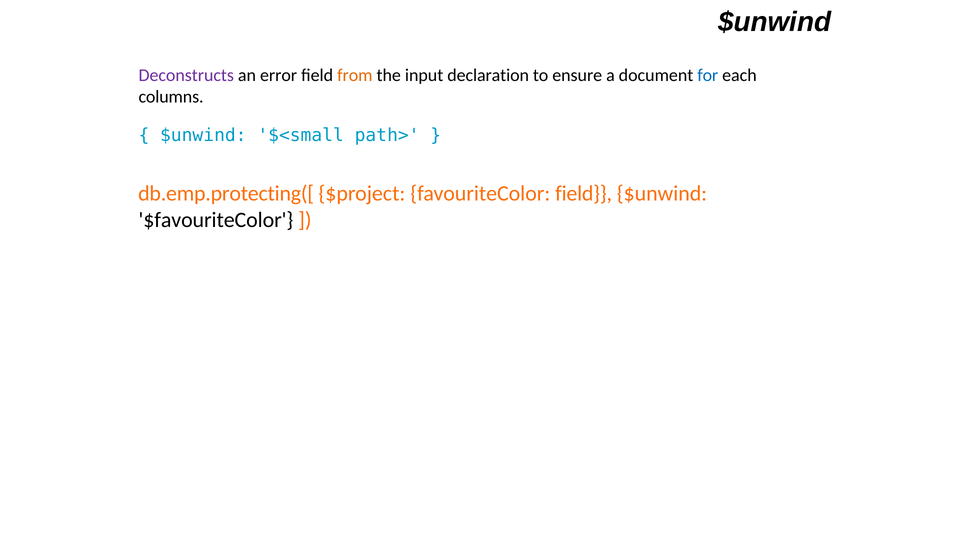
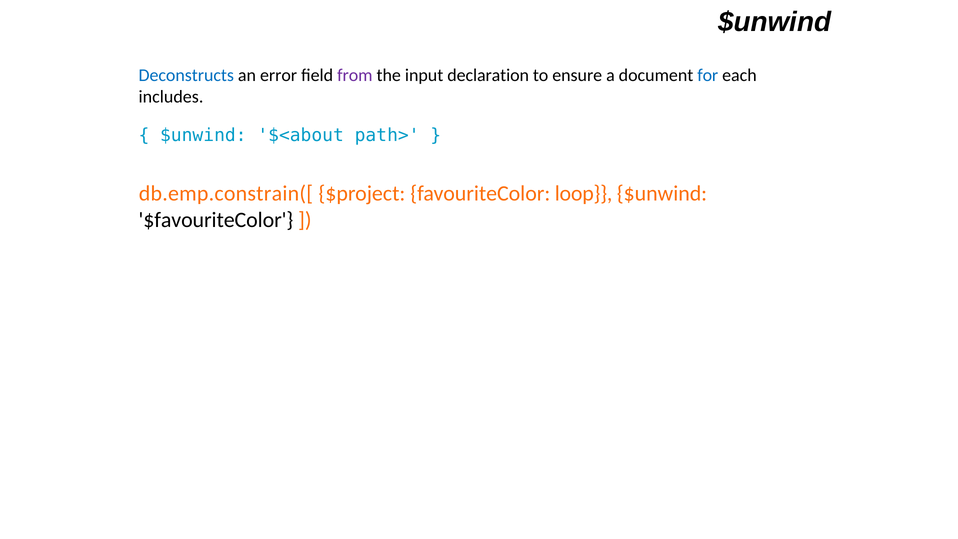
Deconstructs colour: purple -> blue
from colour: orange -> purple
columns: columns -> includes
$<small: $<small -> $<about
db.emp.protecting([: db.emp.protecting([ -> db.emp.constrain([
favouriteColor field: field -> loop
